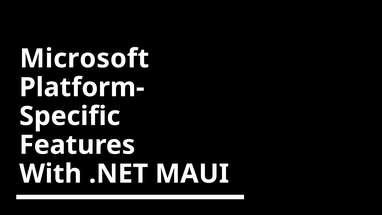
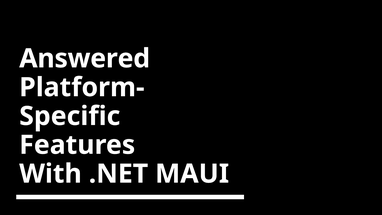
Microsoft: Microsoft -> Answered
